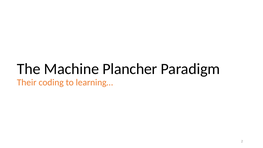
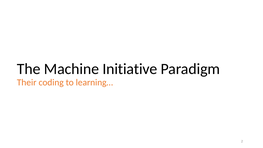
Plancher: Plancher -> Initiative
